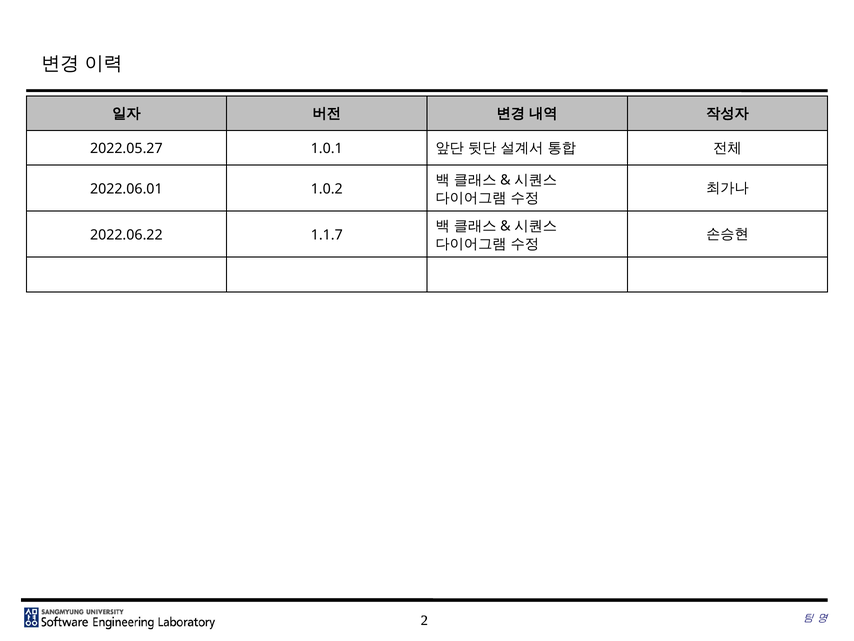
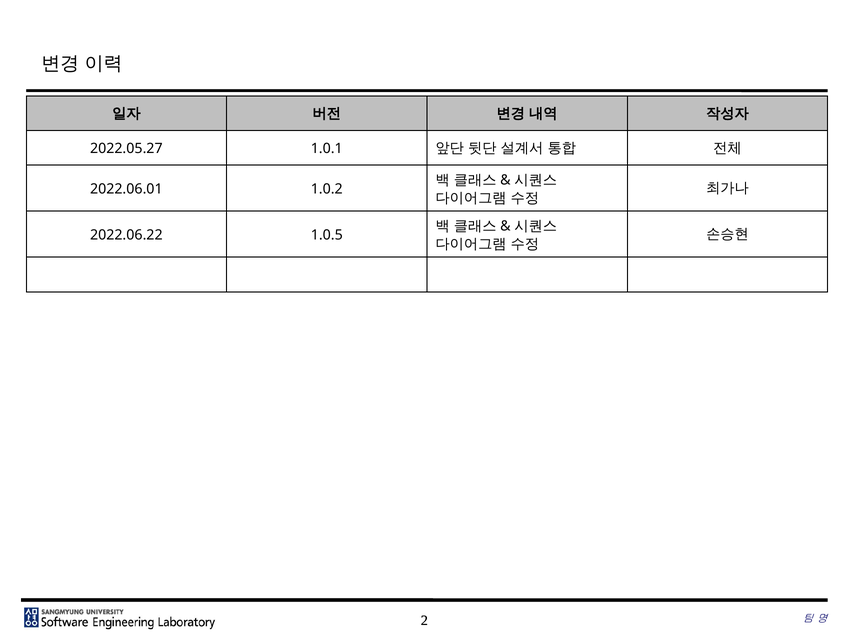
1.1.7: 1.1.7 -> 1.0.5
